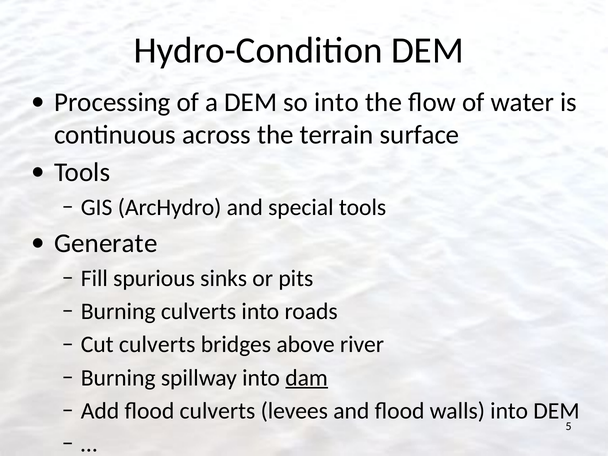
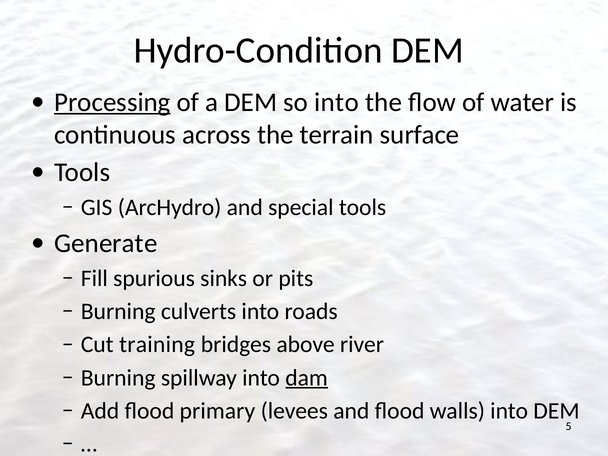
Processing underline: none -> present
Cut culverts: culverts -> training
flood culverts: culverts -> primary
